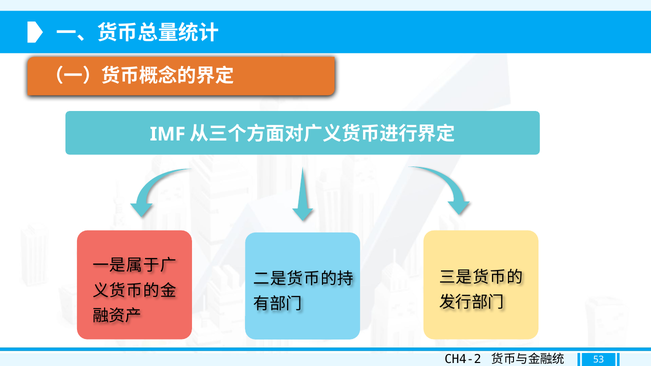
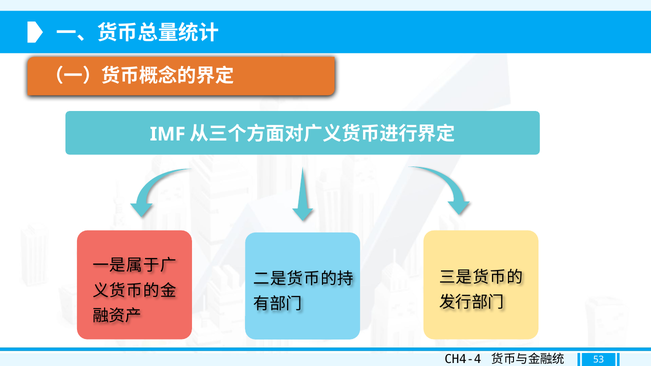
CH4-2: CH4-2 -> CH4-4
